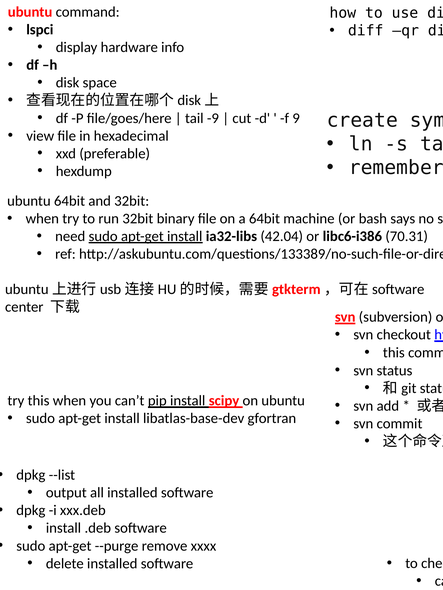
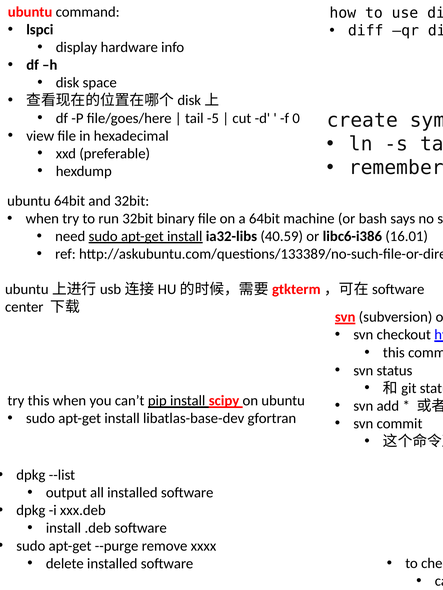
-9: -9 -> -5
9: 9 -> 0
42.04: 42.04 -> 40.59
70.31: 70.31 -> 16.01
